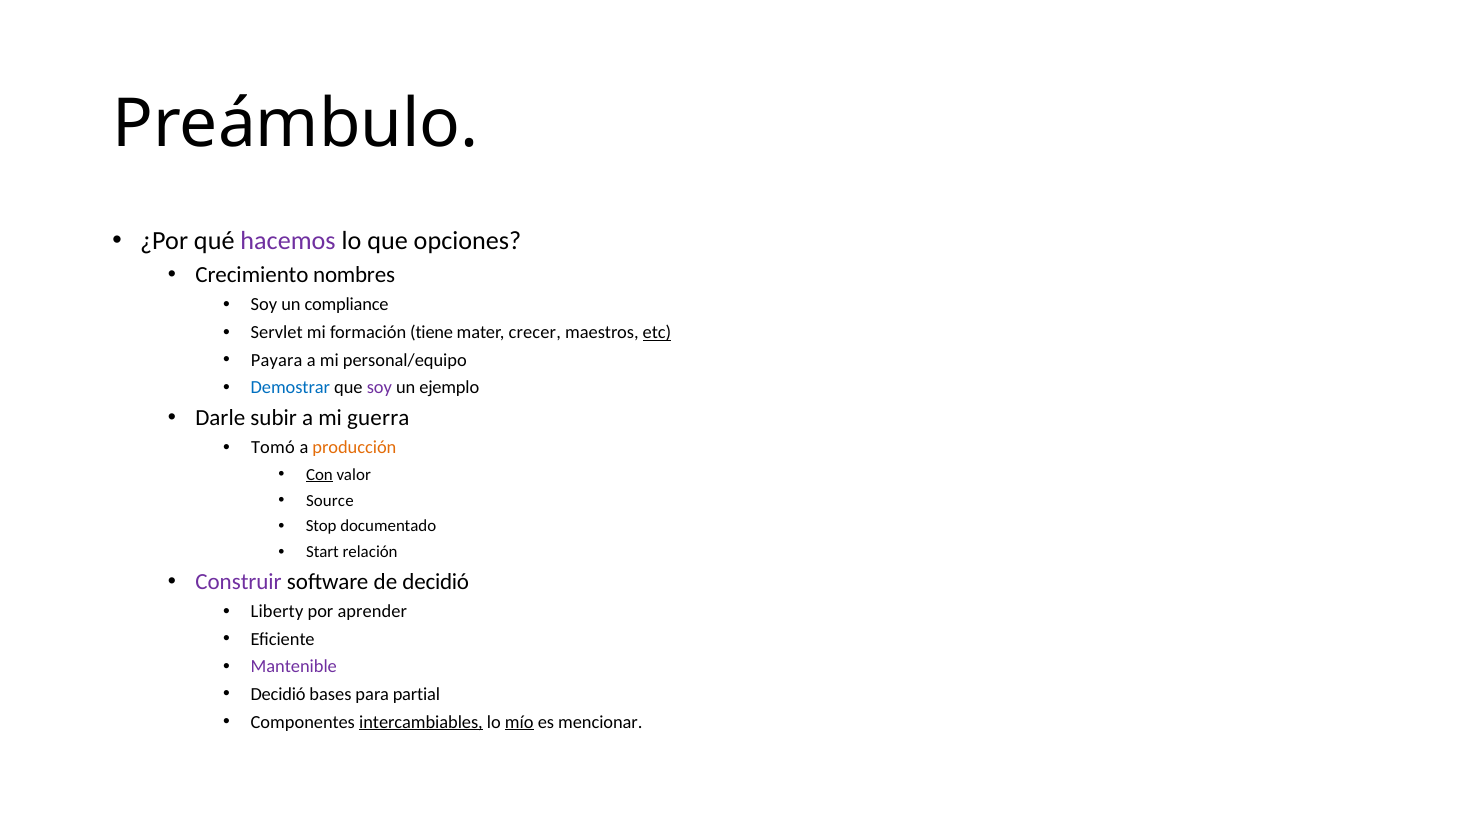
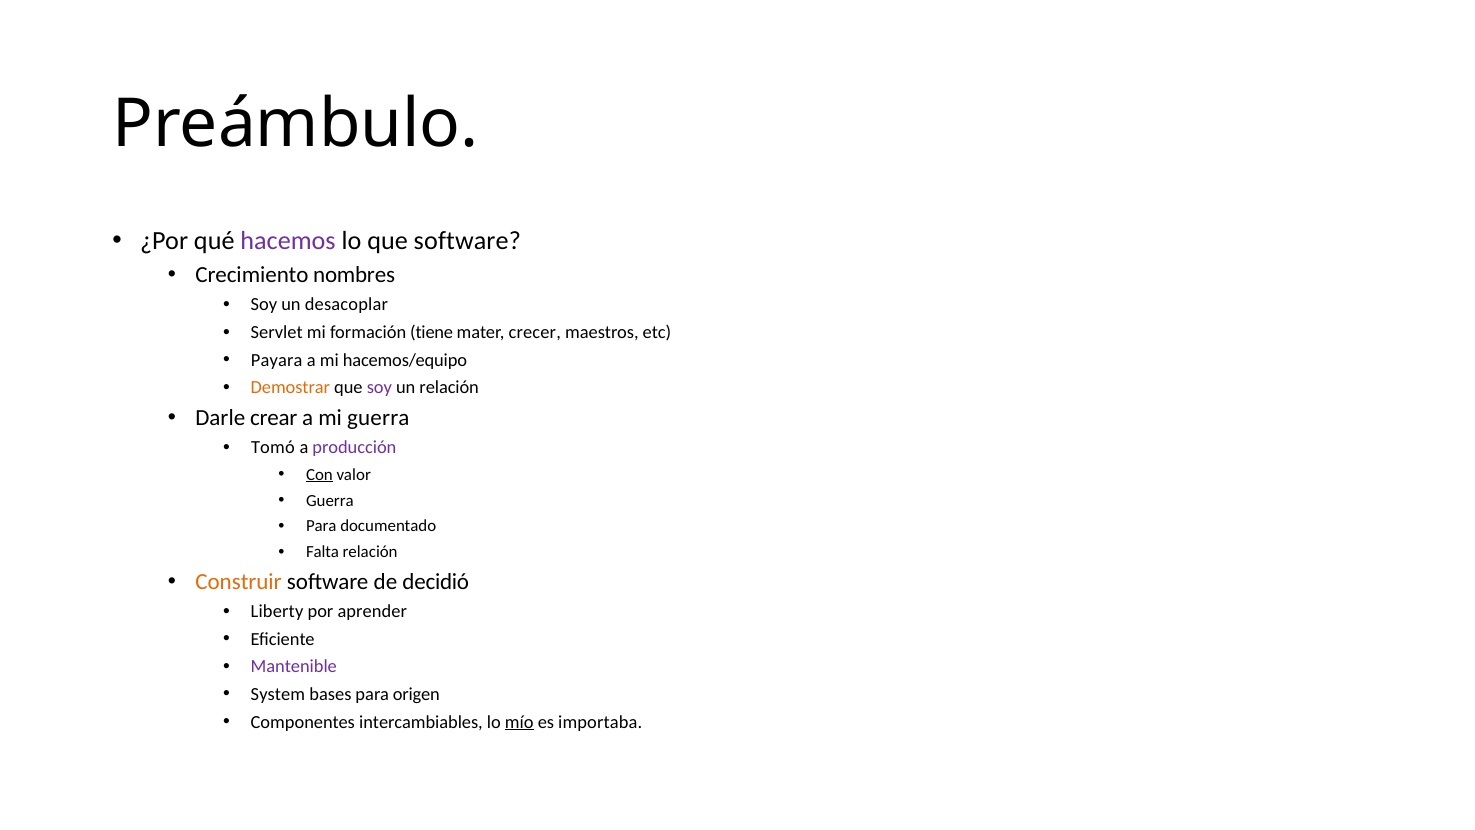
que opciones: opciones -> software
compliance: compliance -> desacoplar
etc underline: present -> none
personal/equipo: personal/equipo -> hacemos/equipo
Demostrar colour: blue -> orange
un ejemplo: ejemplo -> relación
subir: subir -> crear
producción colour: orange -> purple
Source at (330, 500): Source -> Guerra
Stop at (321, 526): Stop -> Para
Start: Start -> Falta
Construir colour: purple -> orange
Decidió at (278, 694): Decidió -> System
partial: partial -> origen
intercambiables underline: present -> none
mencionar: mencionar -> importaba
